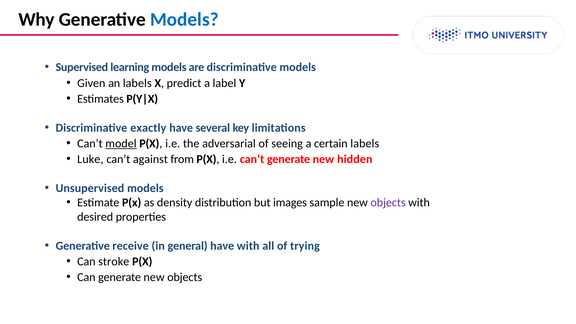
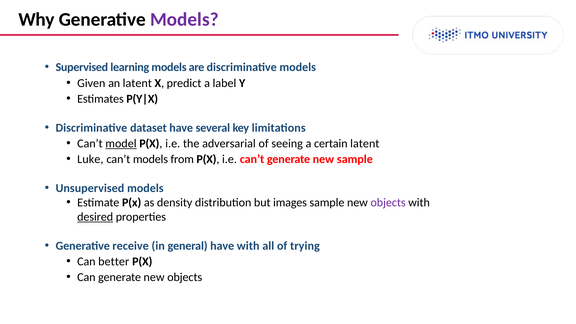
Models at (184, 19) colour: blue -> purple
an labels: labels -> latent
exactly: exactly -> dataset
certain labels: labels -> latent
can’t against: against -> models
new hidden: hidden -> sample
desired underline: none -> present
stroke: stroke -> better
